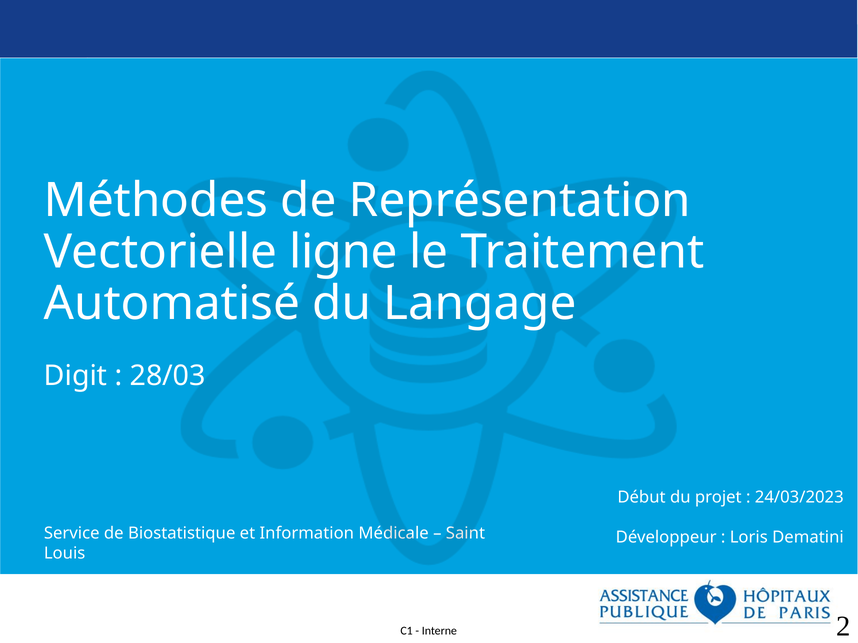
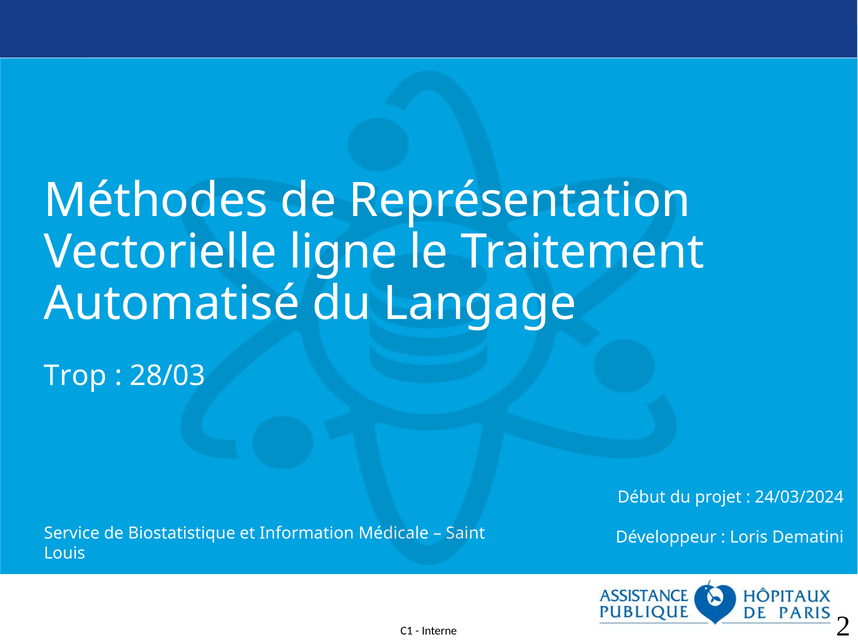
Digit: Digit -> Trop
24/03/2023: 24/03/2023 -> 24/03/2024
